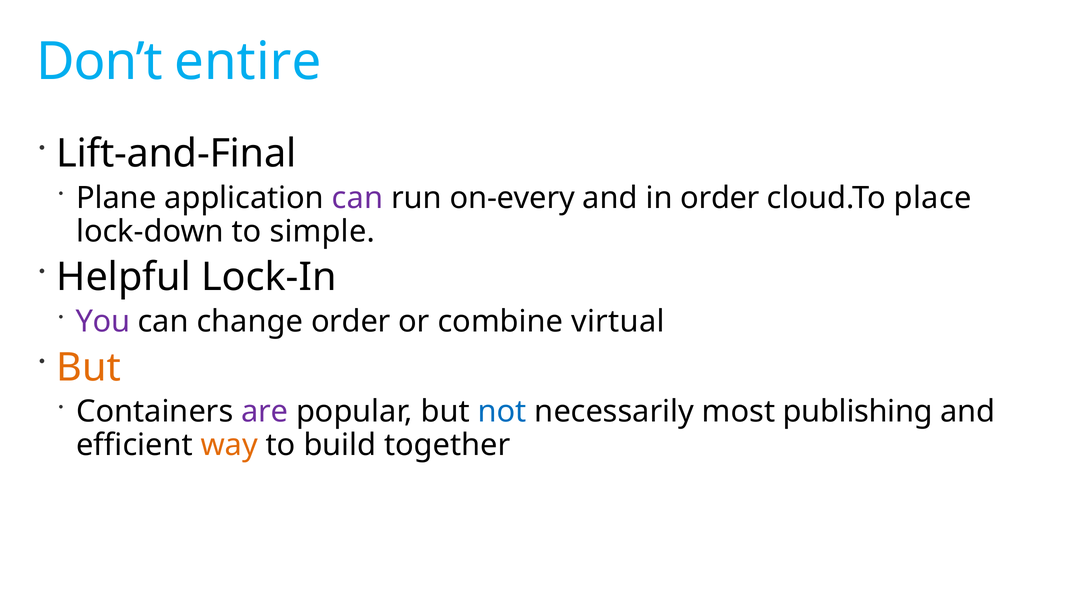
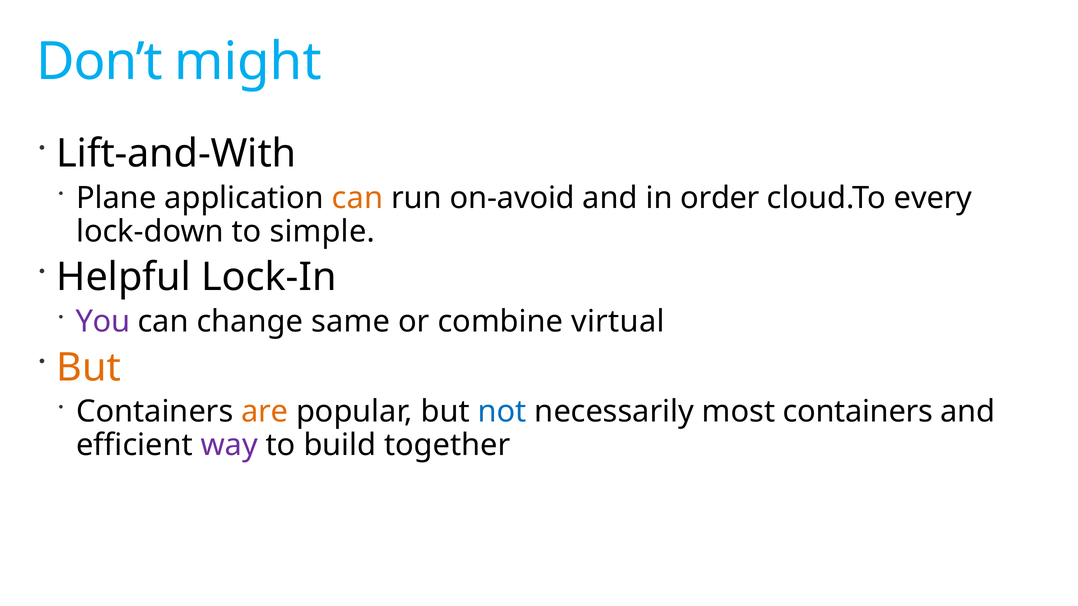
entire: entire -> might
Lift-and-Final: Lift-and-Final -> Lift-and-With
can at (358, 198) colour: purple -> orange
on-every: on-every -> on-avoid
place: place -> every
change order: order -> same
are colour: purple -> orange
most publishing: publishing -> containers
way colour: orange -> purple
